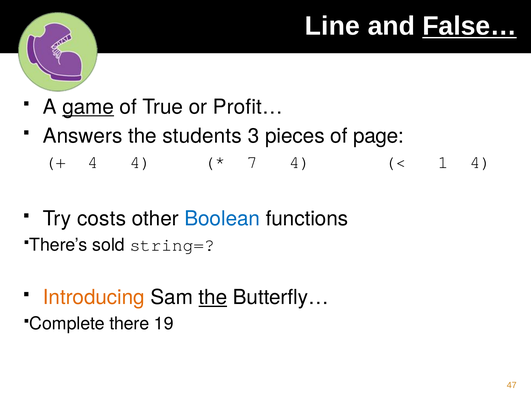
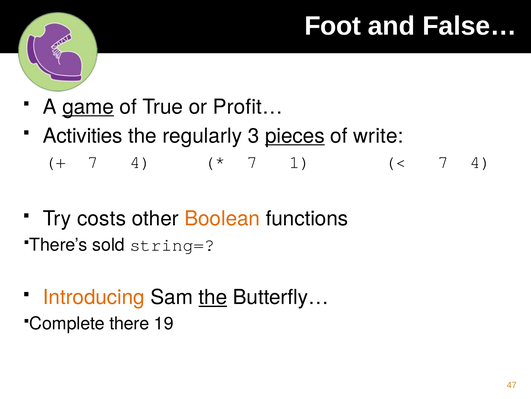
Line: Line -> Foot
False… underline: present -> none
Answers: Answers -> Activities
students: students -> regularly
pieces underline: none -> present
page: page -> write
4 at (93, 162): 4 -> 7
7 4: 4 -> 1
1 at (443, 162): 1 -> 7
Boolean colour: blue -> orange
